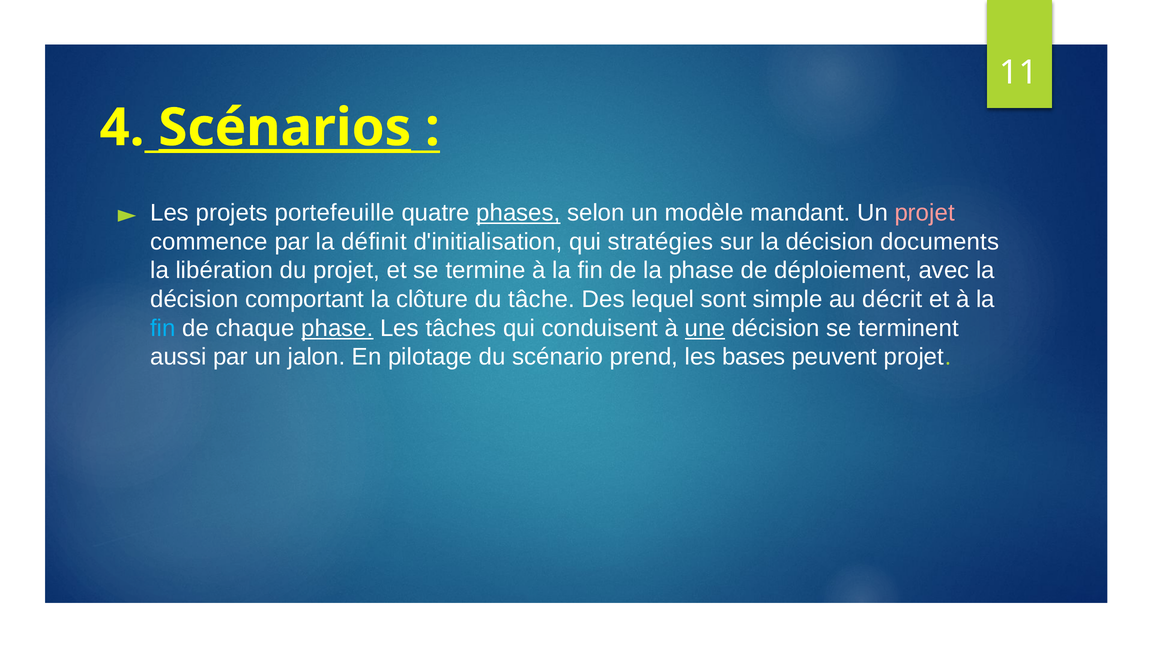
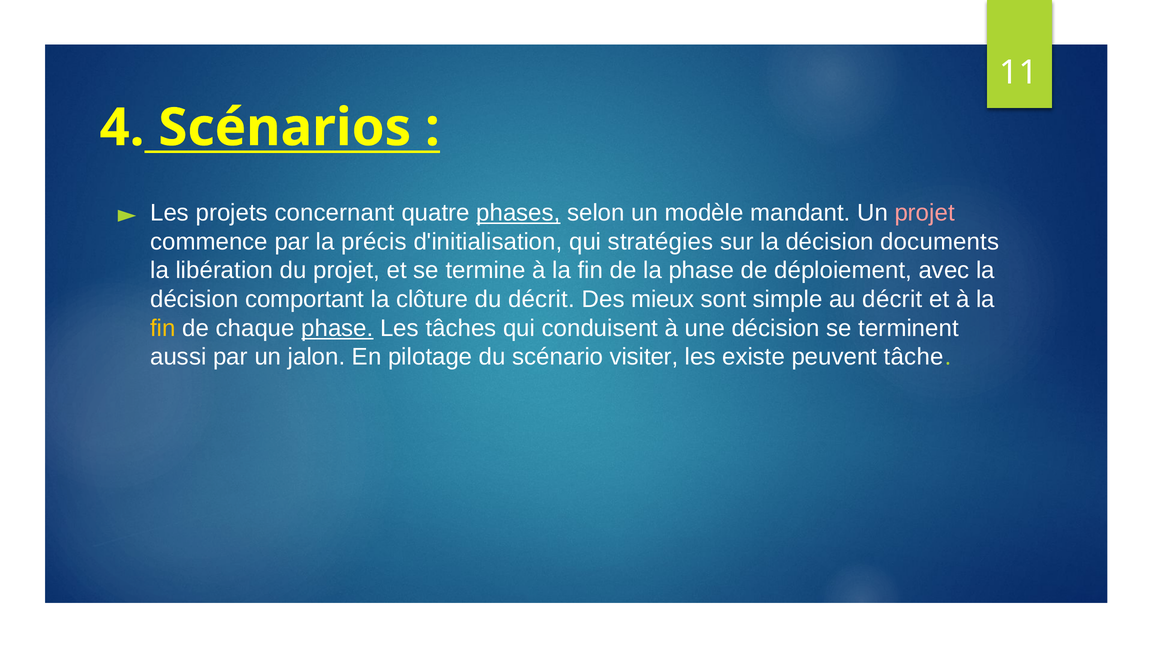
Scénarios underline: present -> none
portefeuille: portefeuille -> concernant
définit: définit -> précis
du tâche: tâche -> décrit
lequel: lequel -> mieux
fin at (163, 329) colour: light blue -> yellow
une underline: present -> none
prend: prend -> visiter
bases: bases -> existe
peuvent projet: projet -> tâche
